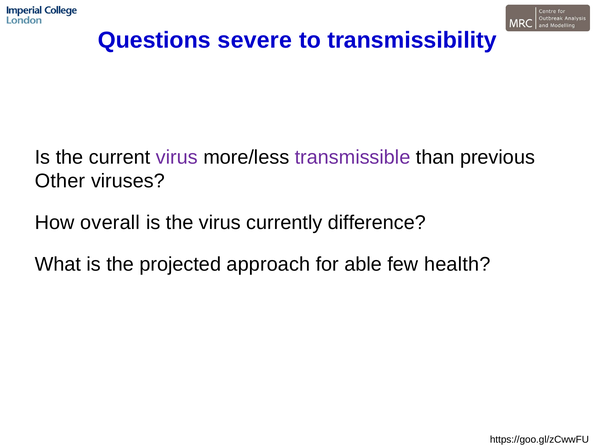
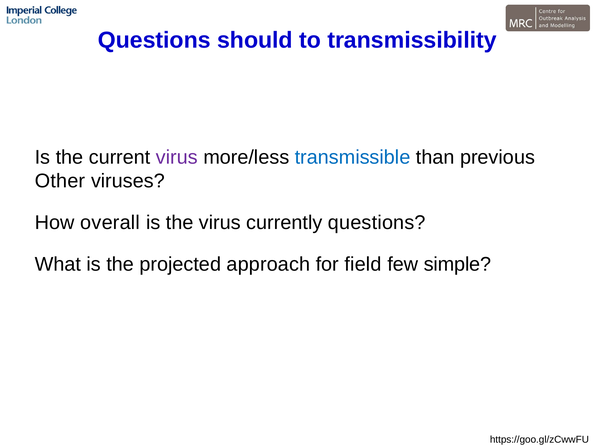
severe: severe -> should
transmissible colour: purple -> blue
currently difference: difference -> questions
able: able -> field
health: health -> simple
